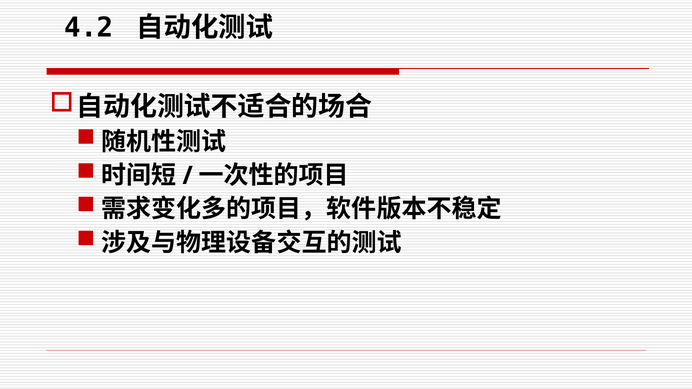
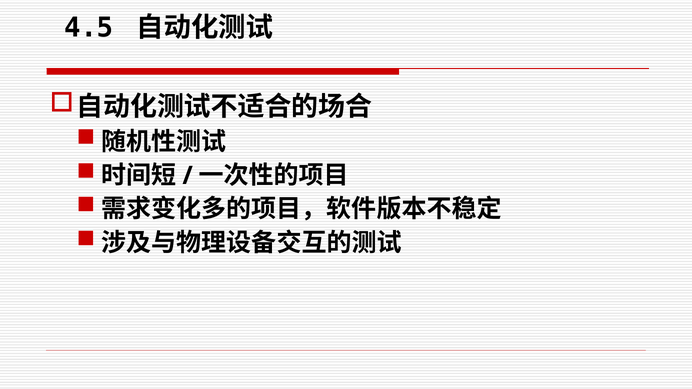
4.2: 4.2 -> 4.5
